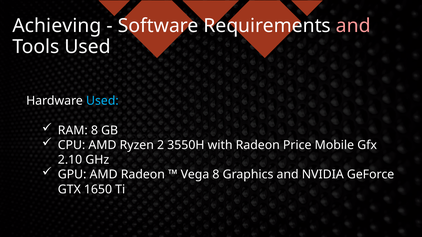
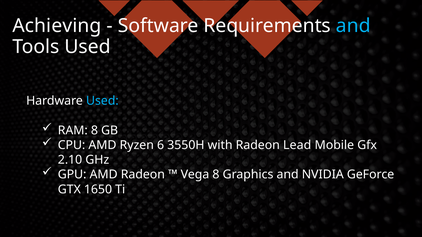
and at (353, 26) colour: pink -> light blue
2: 2 -> 6
Price: Price -> Lead
